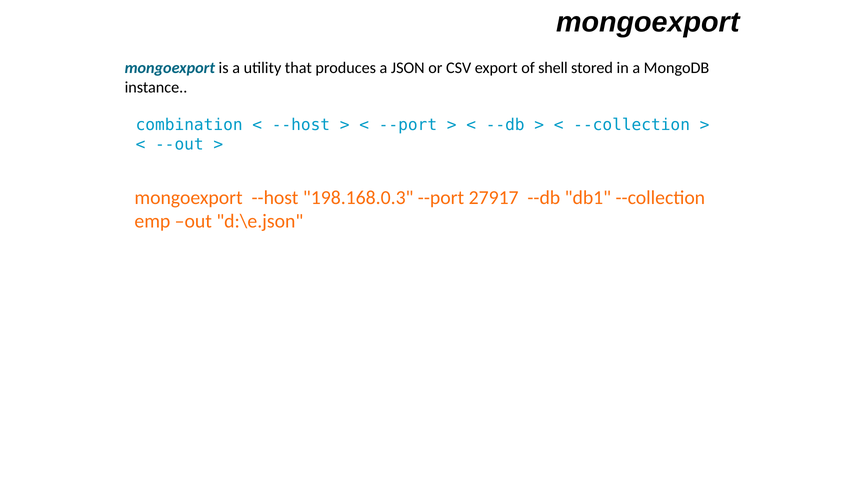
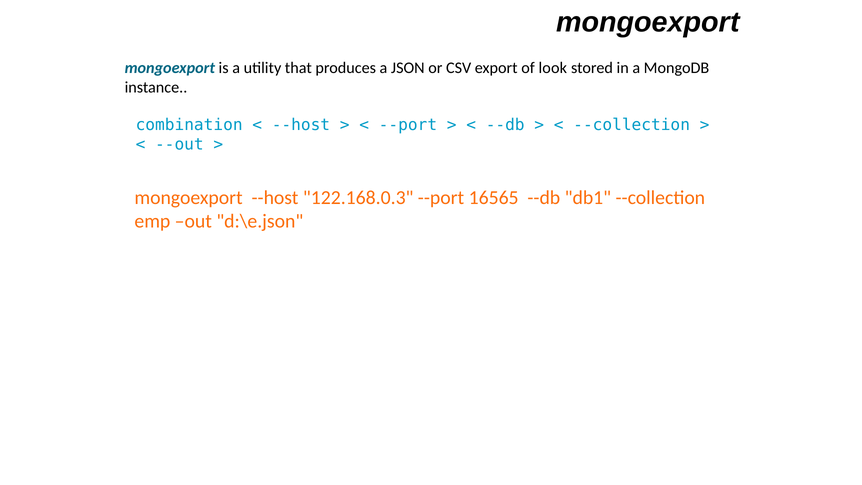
shell: shell -> look
198.168.0.3: 198.168.0.3 -> 122.168.0.3
27917: 27917 -> 16565
